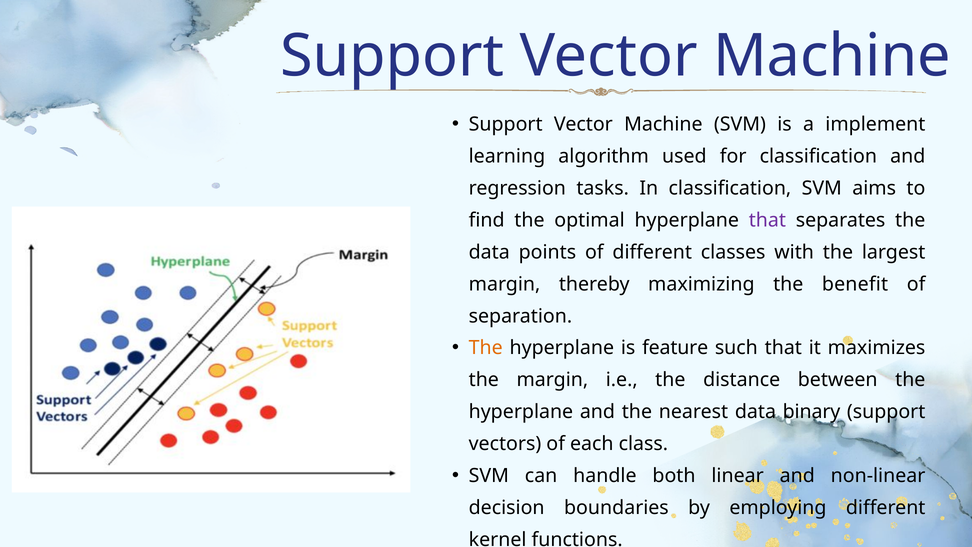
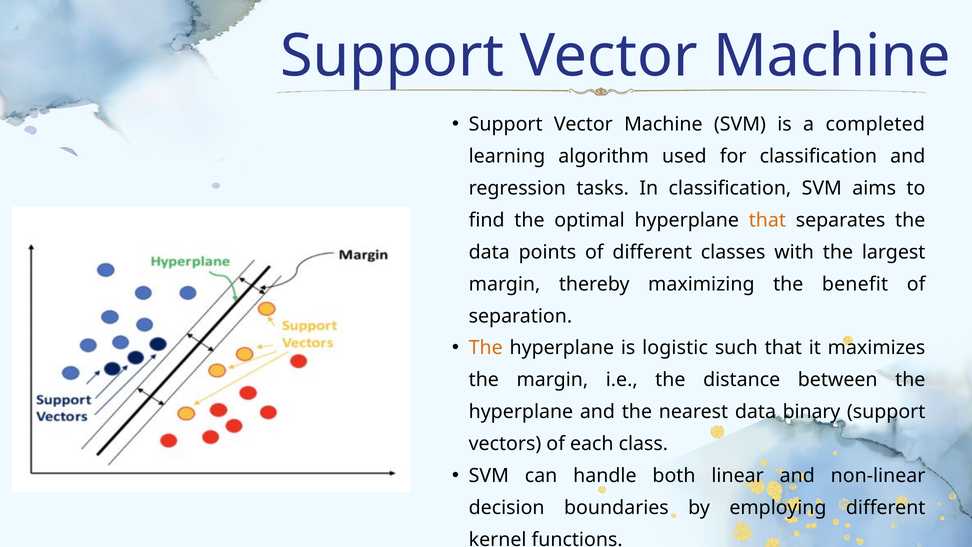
implement: implement -> completed
that at (767, 220) colour: purple -> orange
feature: feature -> logistic
